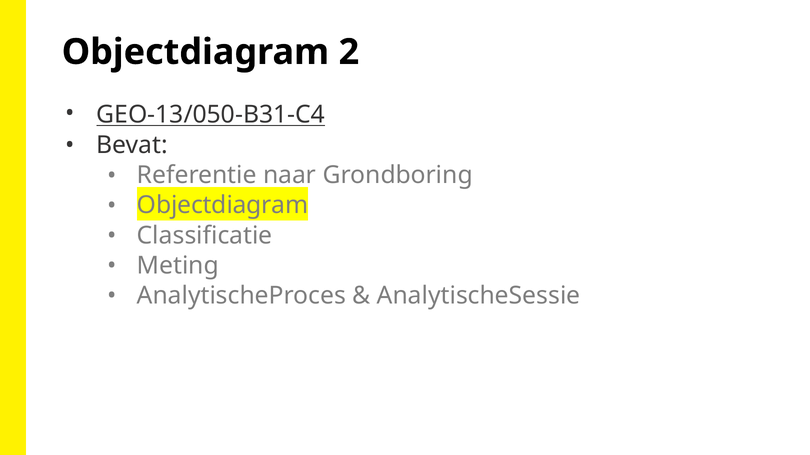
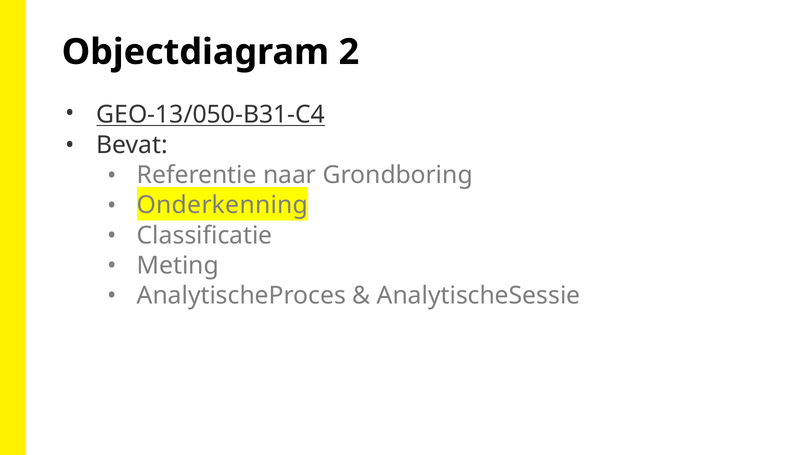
Objectdiagram at (223, 206): Objectdiagram -> Onderkenning
